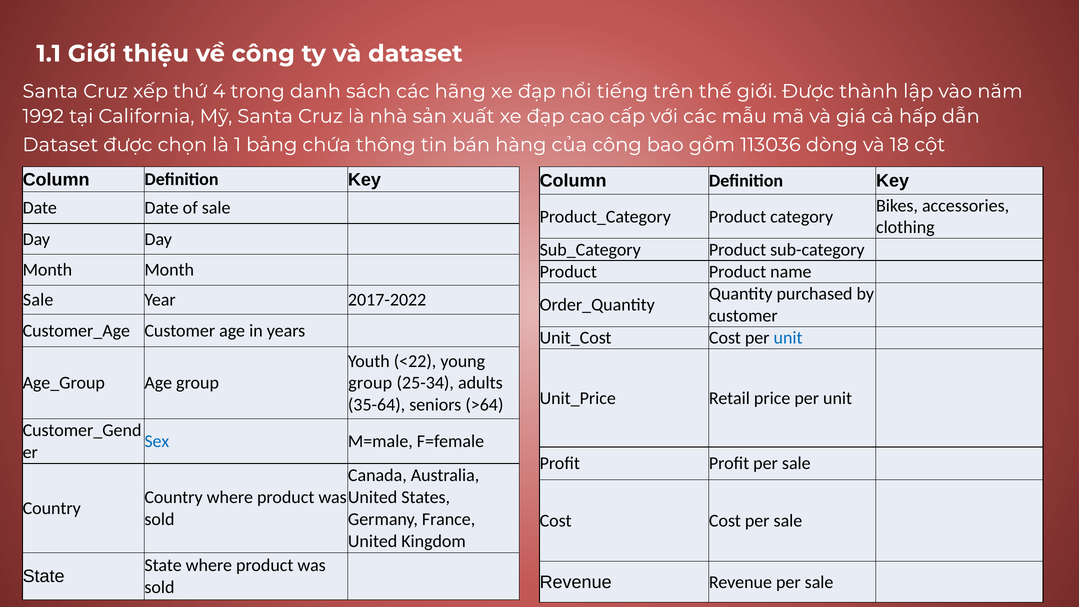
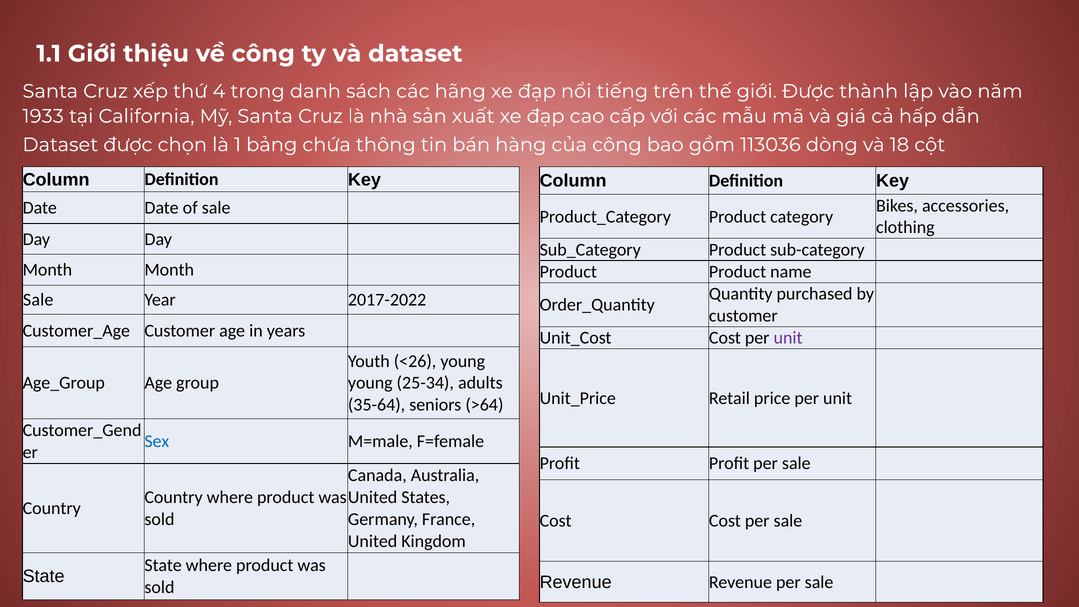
1992: 1992 -> 1933
unit at (788, 338) colour: blue -> purple
<22: <22 -> <26
group at (370, 383): group -> young
